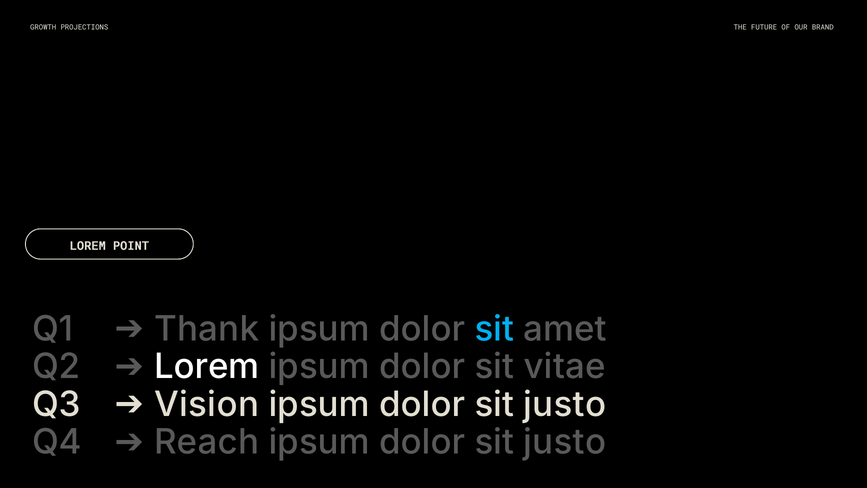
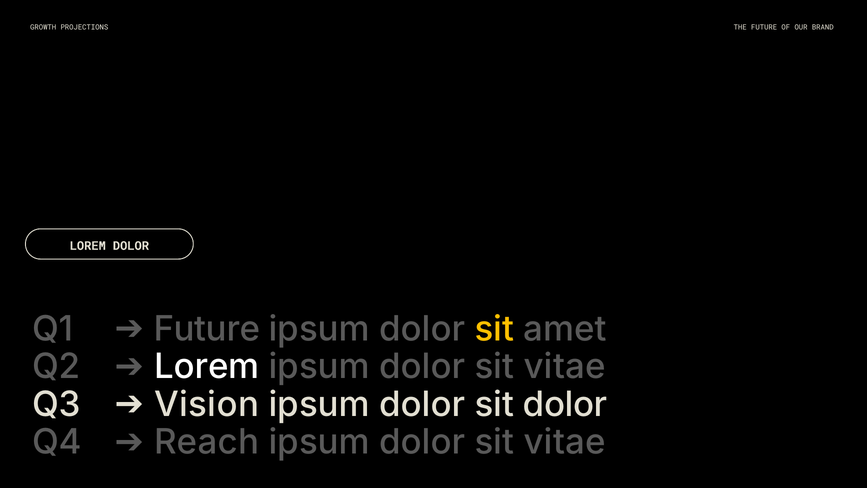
LOREM POINT: POINT -> DOLOR
Thank at (207, 329): Thank -> Future
sit at (494, 329) colour: light blue -> yellow
justo at (565, 404): justo -> dolor
justo at (565, 442): justo -> vitae
